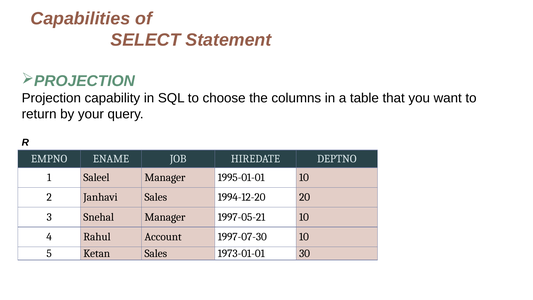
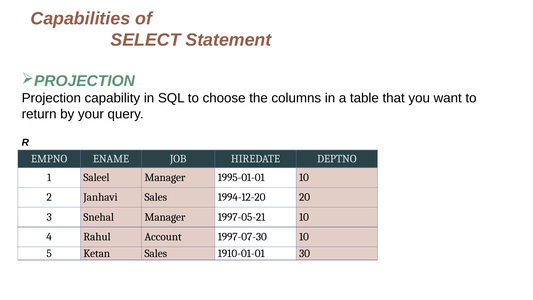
1973-01-01: 1973-01-01 -> 1910-01-01
